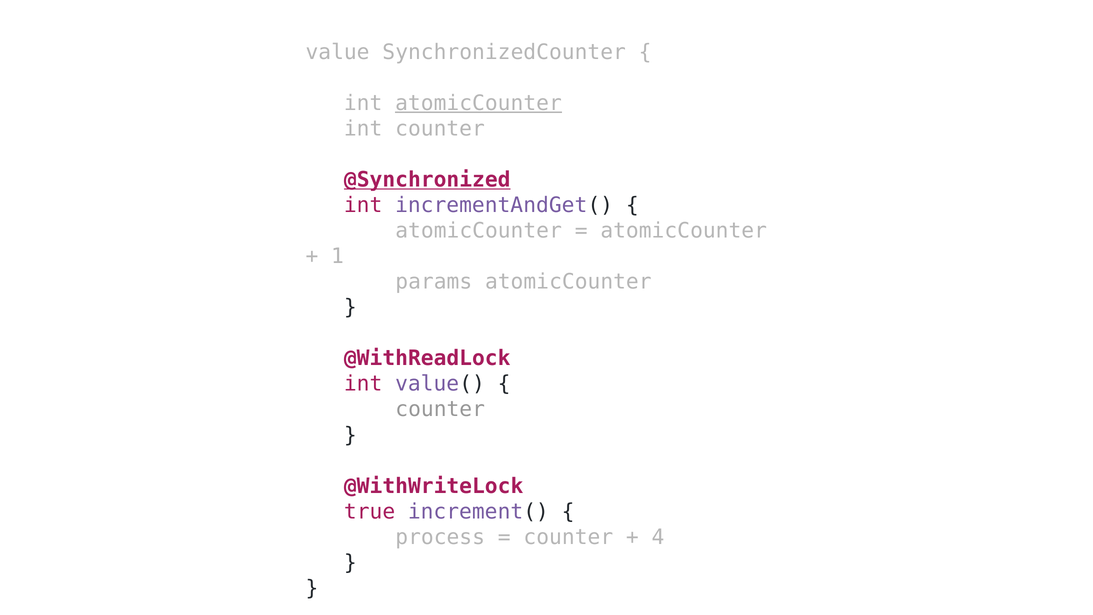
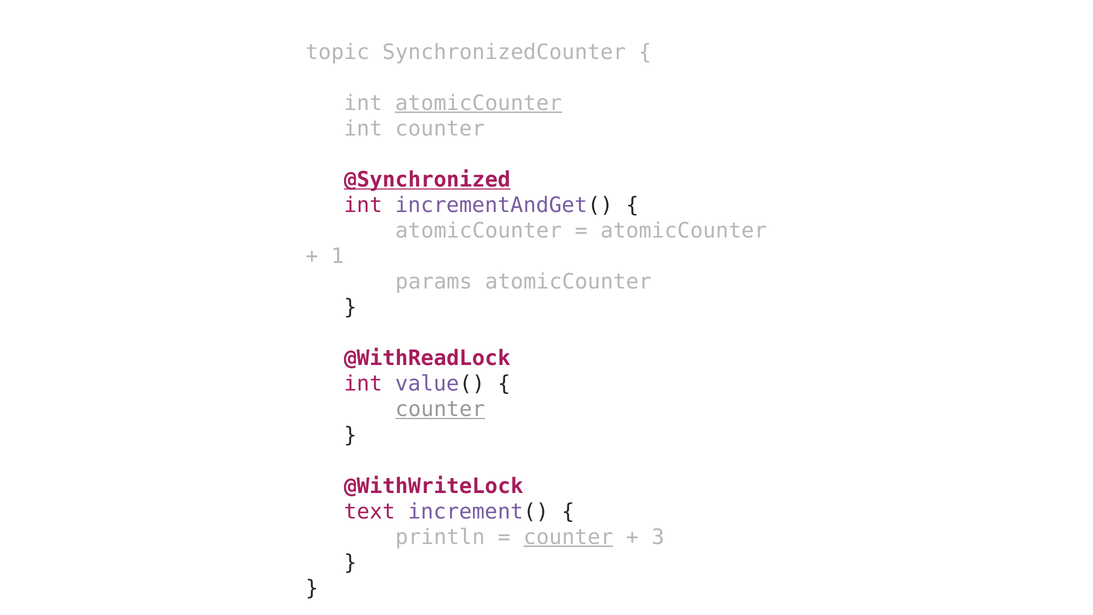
value: value -> topic
counter at (440, 409) underline: none -> present
true: true -> text
process: process -> println
counter at (568, 537) underline: none -> present
4: 4 -> 3
